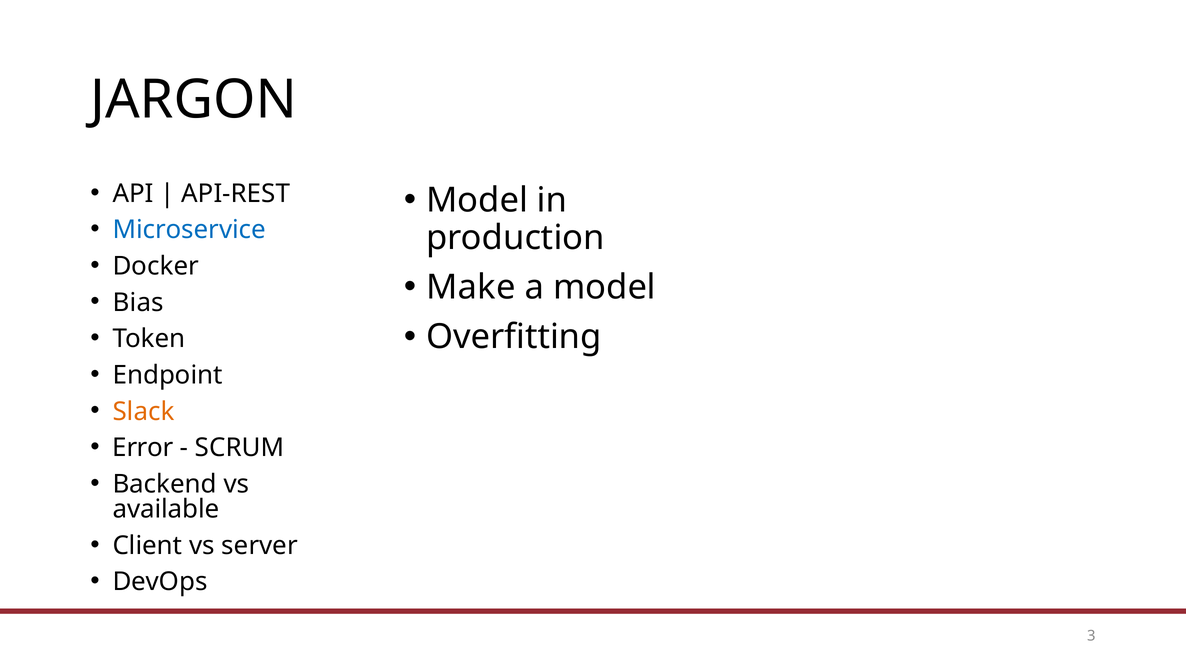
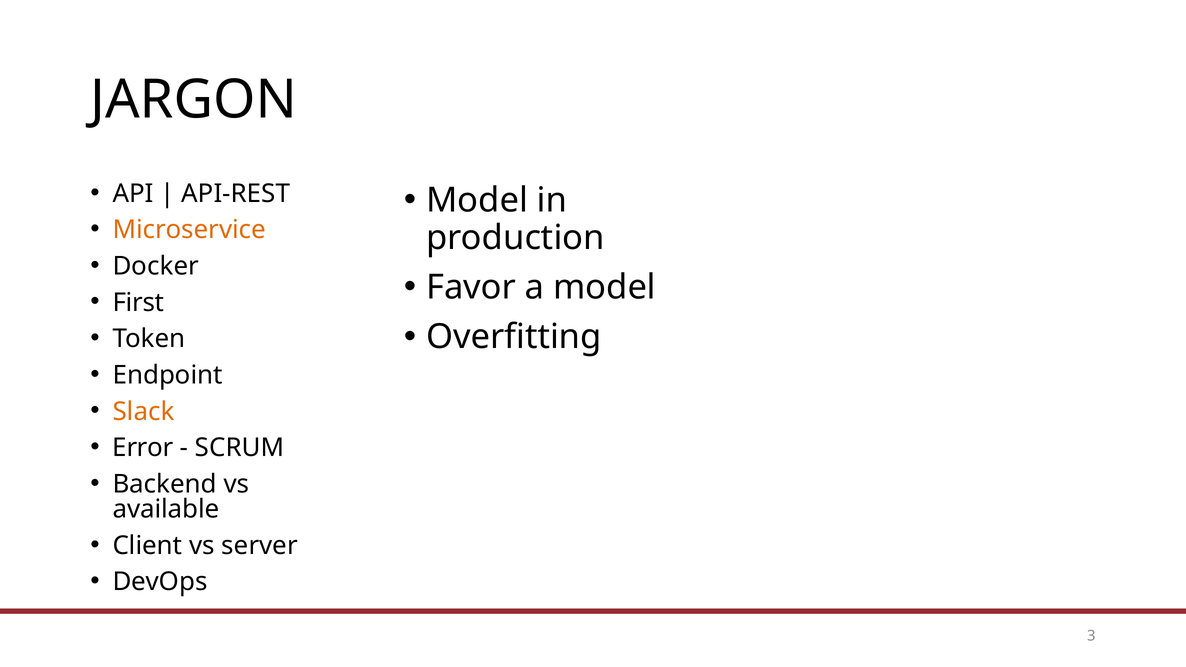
Microservice colour: blue -> orange
Make: Make -> Favor
Bias: Bias -> First
